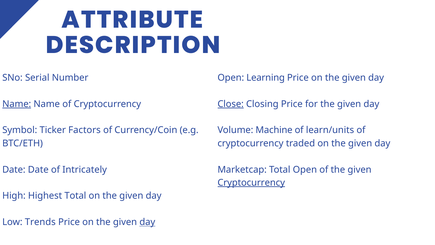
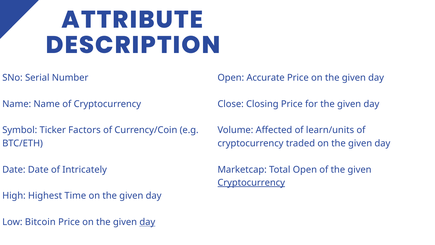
Learning: Learning -> Accurate
Name at (17, 104) underline: present -> none
Close underline: present -> none
Machine: Machine -> Affected
Highest Total: Total -> Time
Trends: Trends -> Bitcoin
